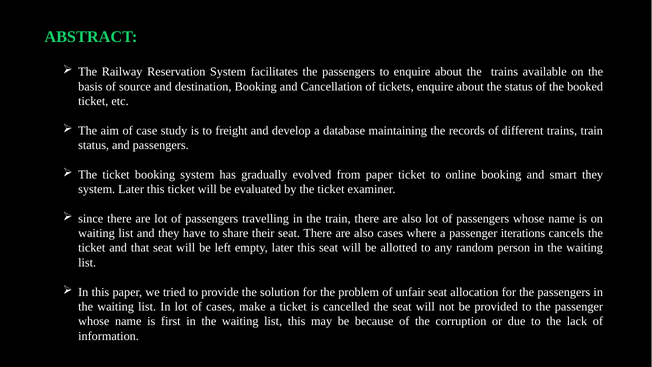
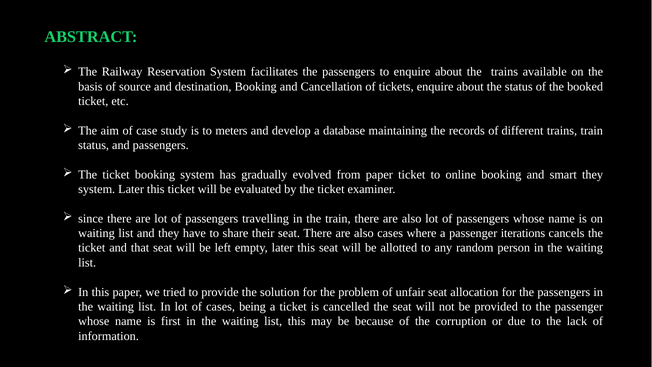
freight: freight -> meters
make: make -> being
